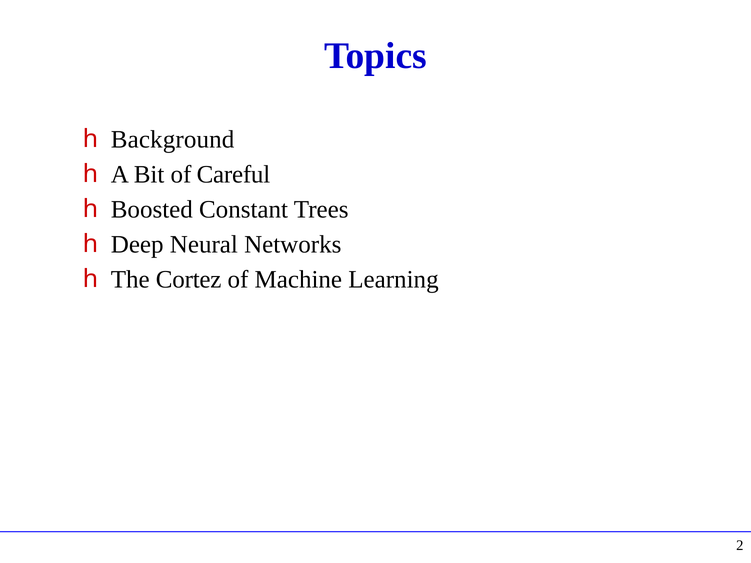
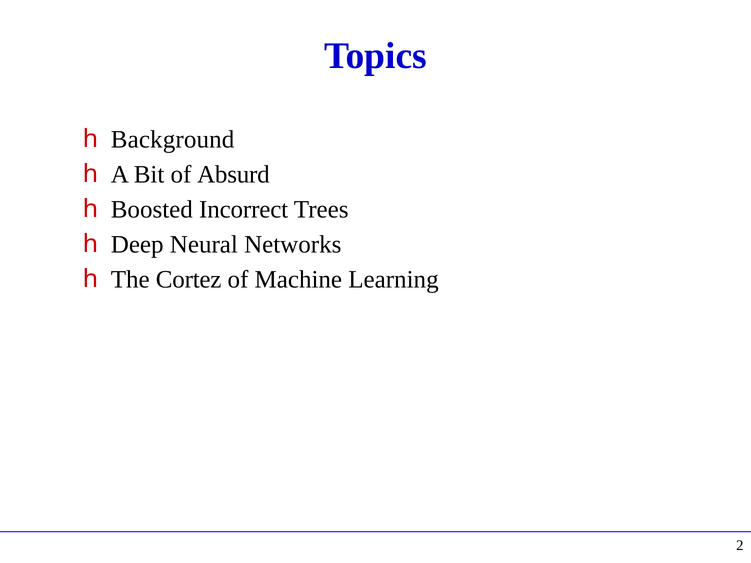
Careful: Careful -> Absurd
Constant: Constant -> Incorrect
